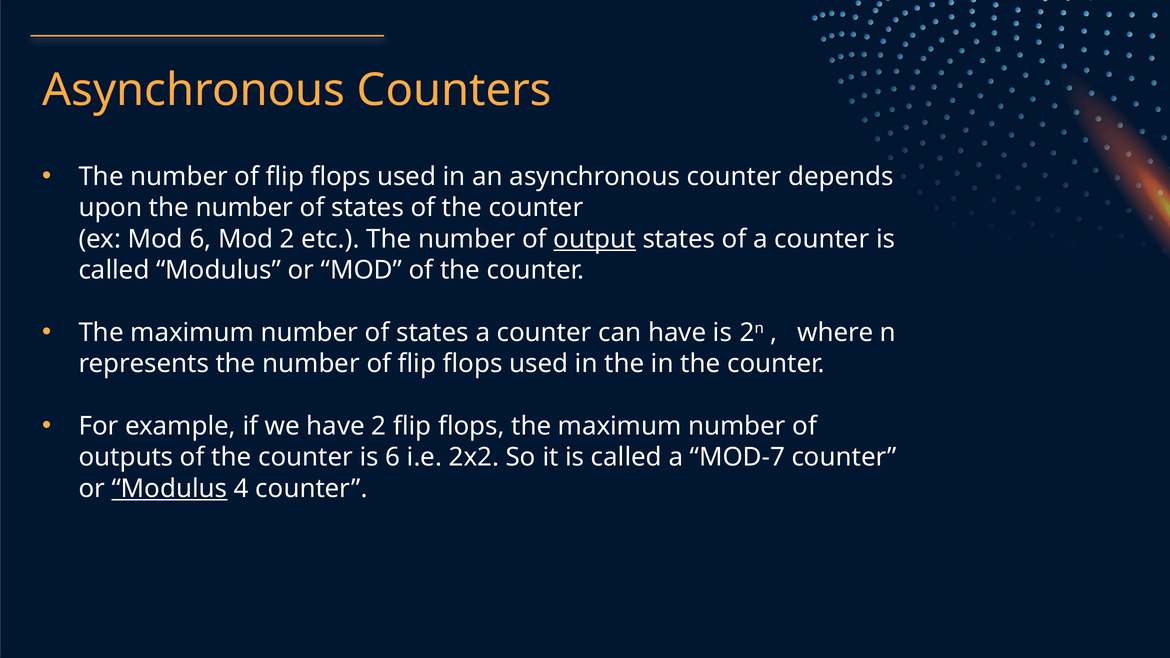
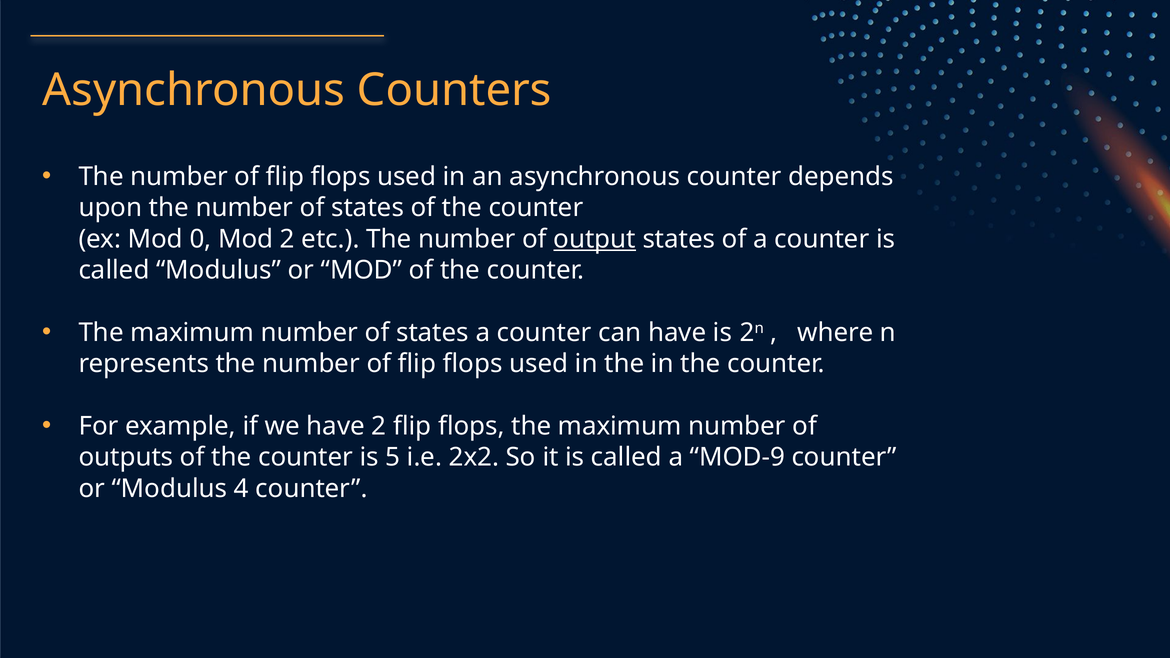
Mod 6: 6 -> 0
is 6: 6 -> 5
MOD-7: MOD-7 -> MOD-9
Modulus at (169, 489) underline: present -> none
